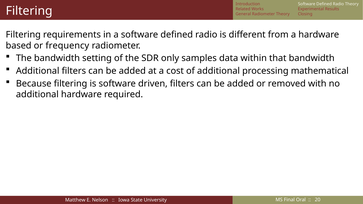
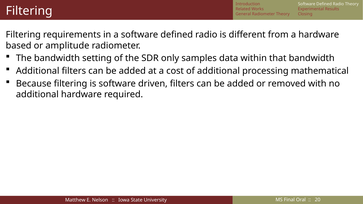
frequency: frequency -> amplitude
